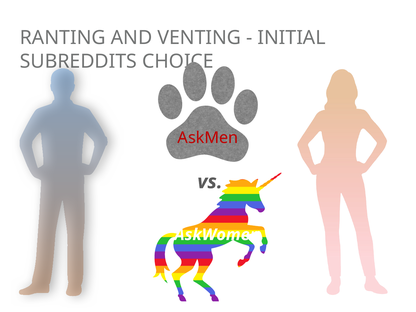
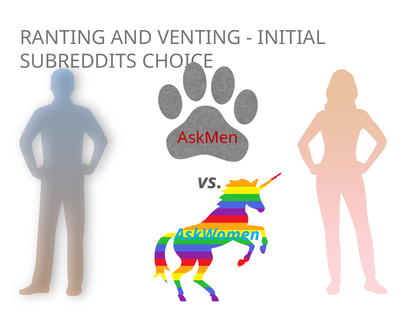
AskWomen colour: white -> light blue
